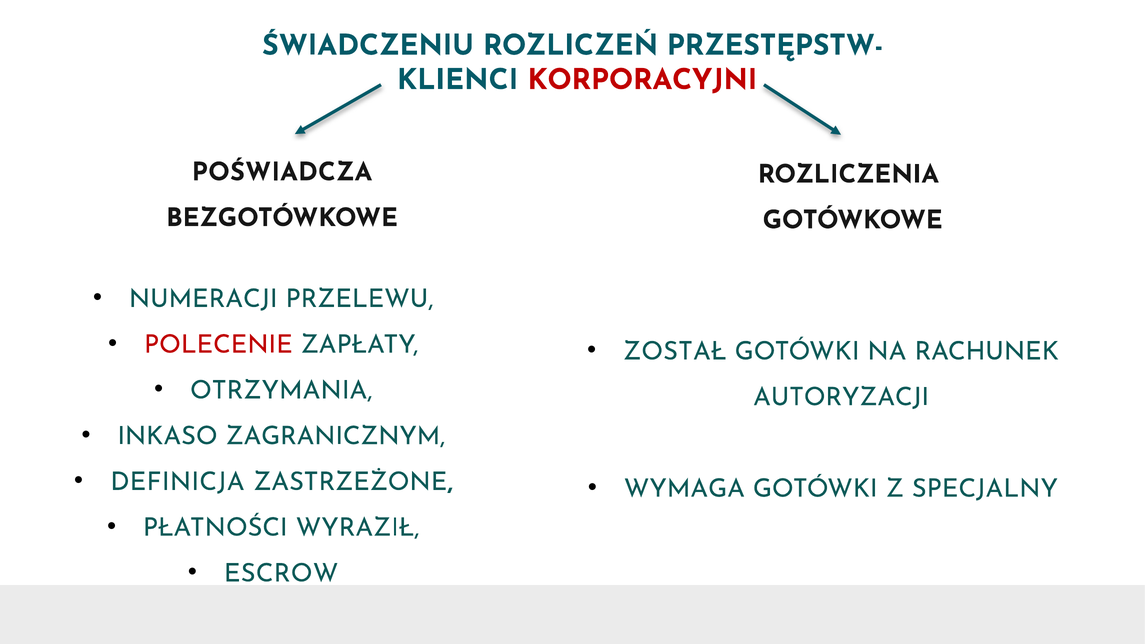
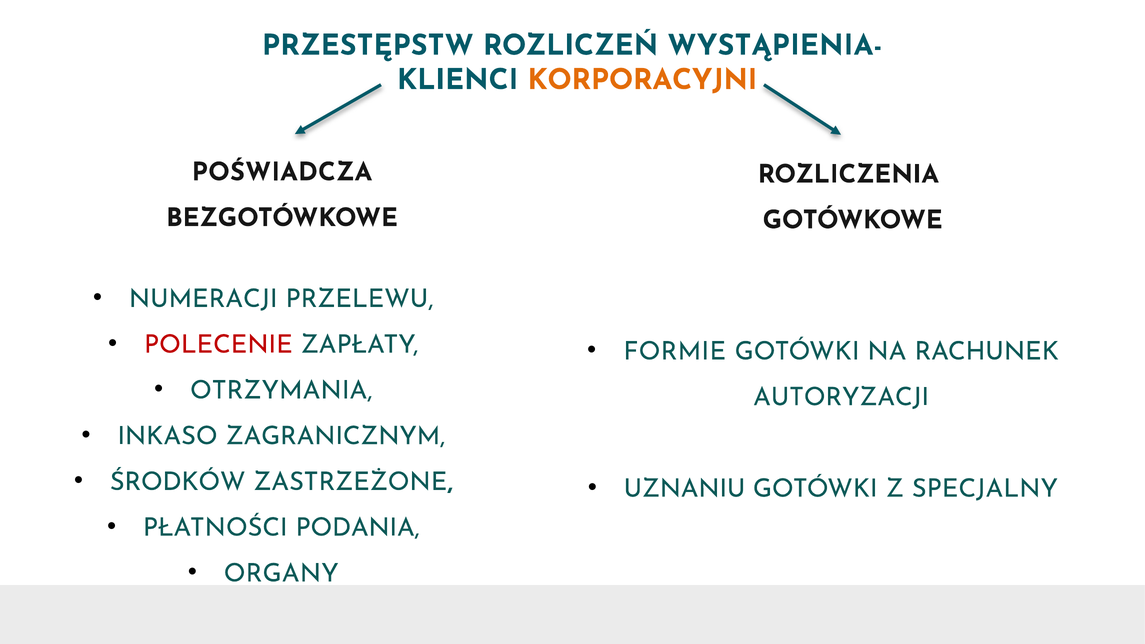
ŚWIADCZENIU: ŚWIADCZENIU -> PRZESTĘPSTW
PRZESTĘPSTW-: PRZESTĘPSTW- -> WYSTĄPIENIA-
KORPORACYJNI colour: red -> orange
ZOSTAŁ: ZOSTAŁ -> FORMIE
DEFINICJA: DEFINICJA -> ŚRODKÓW
WYMAGA: WYMAGA -> UZNANIU
WYRAZIŁ: WYRAZIŁ -> PODANIA
ESCROW: ESCROW -> ORGANY
